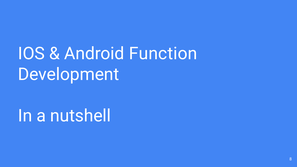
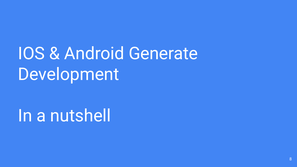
Function: Function -> Generate
